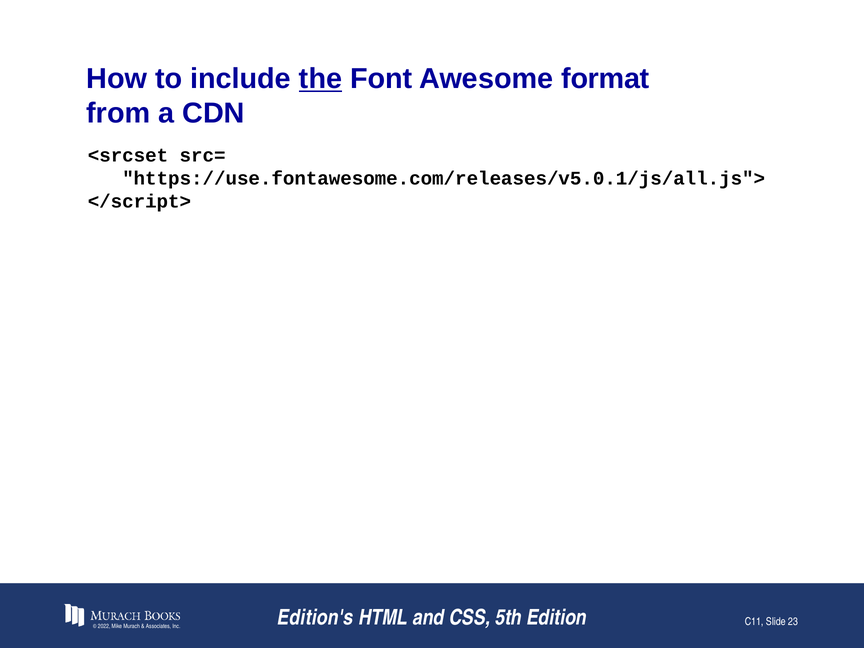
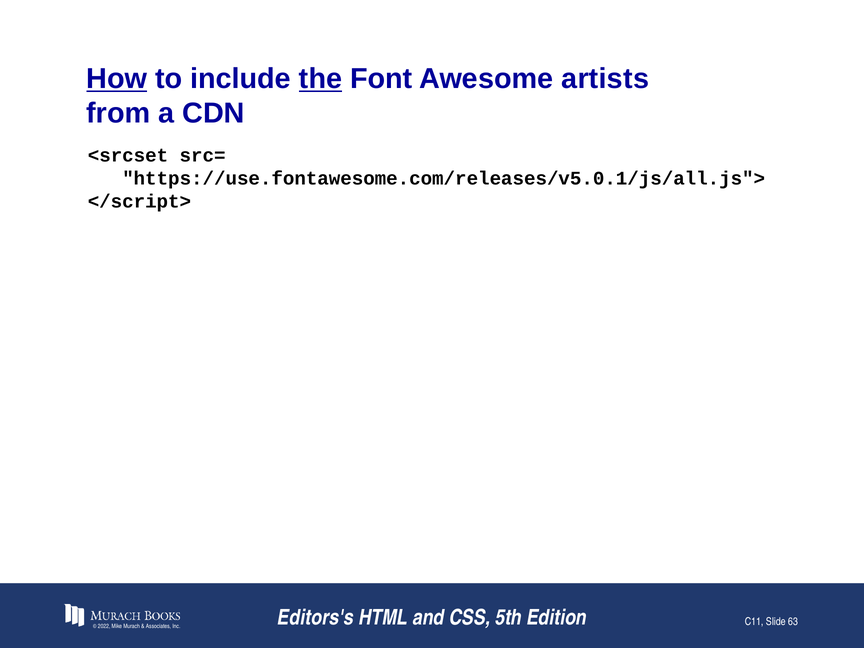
How underline: none -> present
format: format -> artists
Edition's: Edition's -> Editors's
23: 23 -> 63
